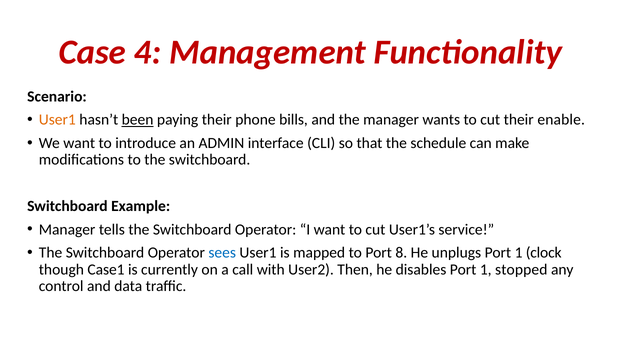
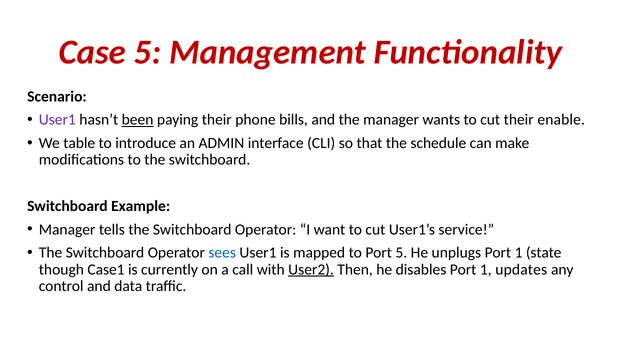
Case 4: 4 -> 5
User1 at (57, 120) colour: orange -> purple
We want: want -> table
Port 8: 8 -> 5
clock: clock -> state
User2 underline: none -> present
stopped: stopped -> updates
